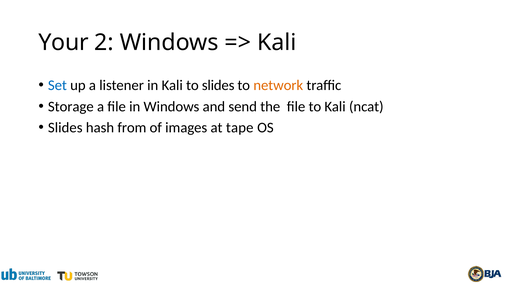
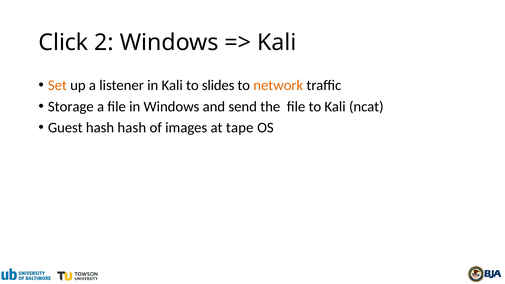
Your: Your -> Click
Set colour: blue -> orange
Slides at (65, 128): Slides -> Guest
hash from: from -> hash
